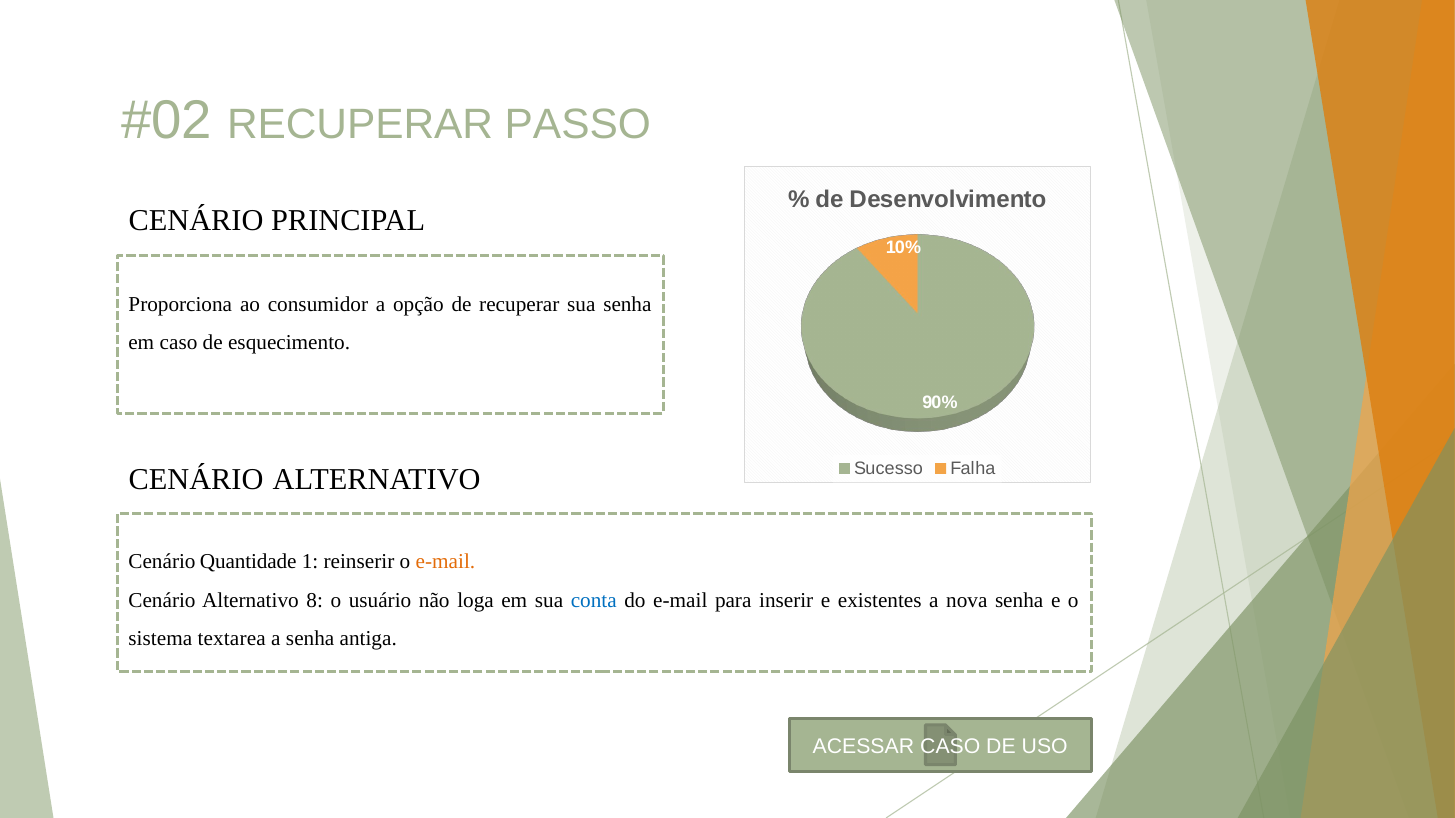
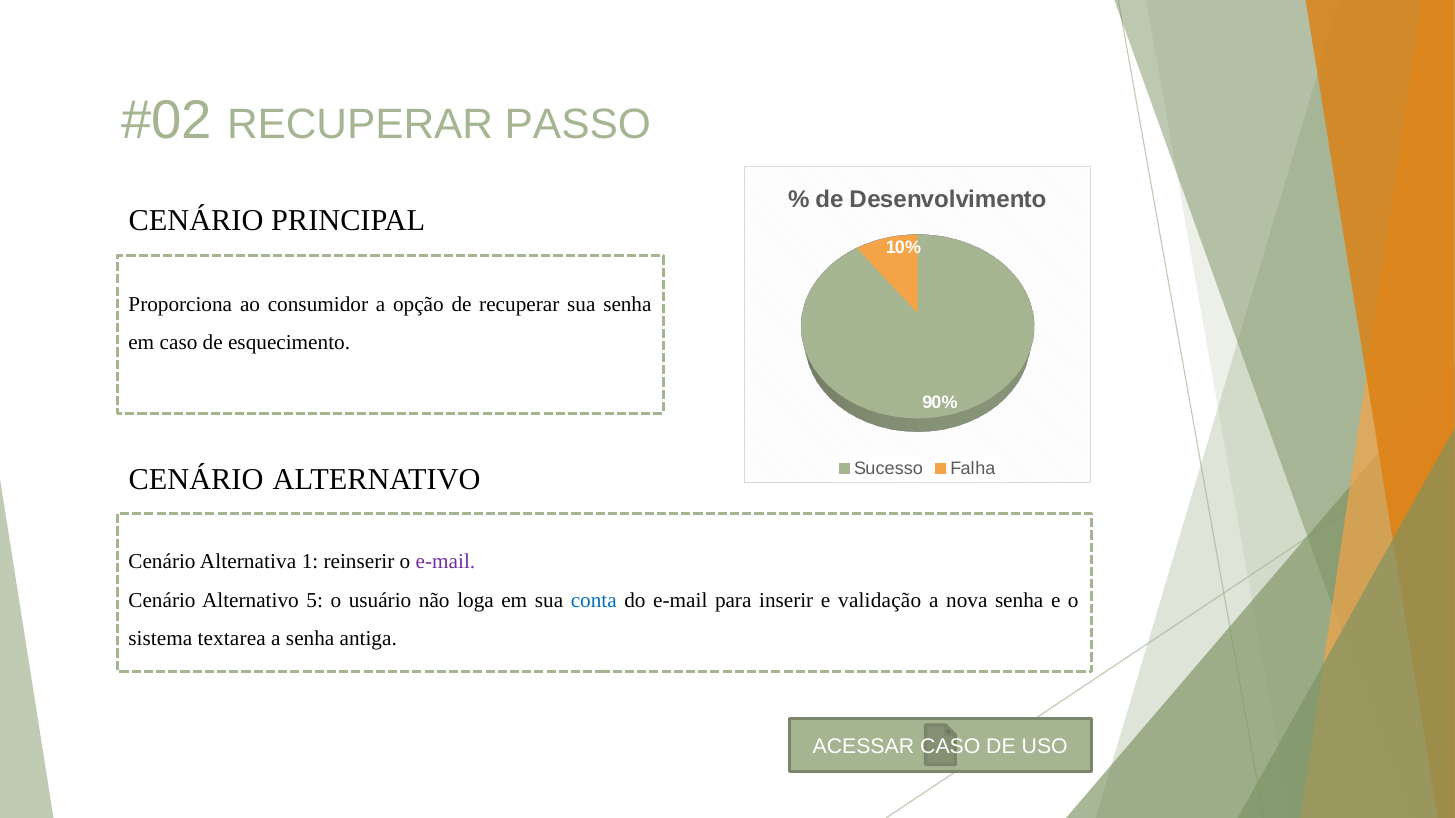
Quantidade: Quantidade -> Alternativa
e-mail at (445, 562) colour: orange -> purple
8: 8 -> 5
existentes: existentes -> validação
